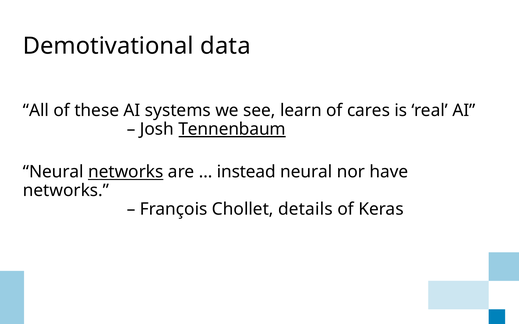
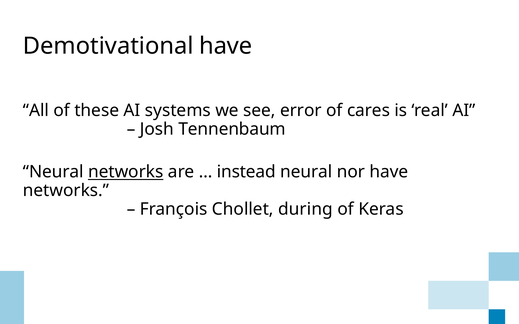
Demotivational data: data -> have
learn: learn -> error
Tennenbaum underline: present -> none
details: details -> during
